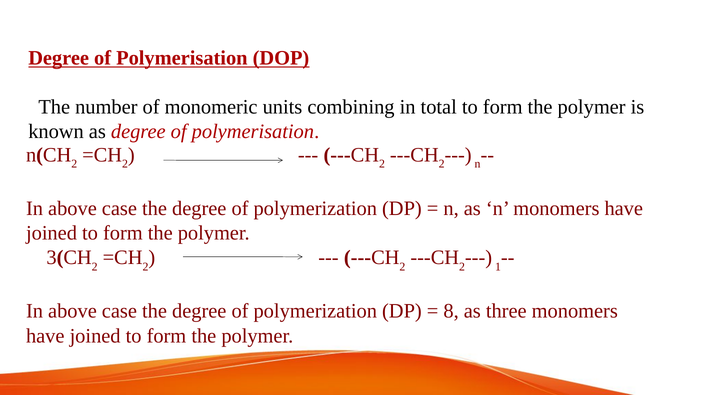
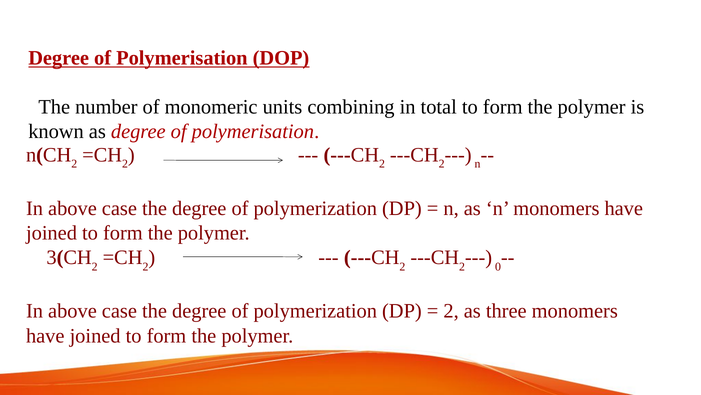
1: 1 -> 0
8 at (451, 311): 8 -> 2
